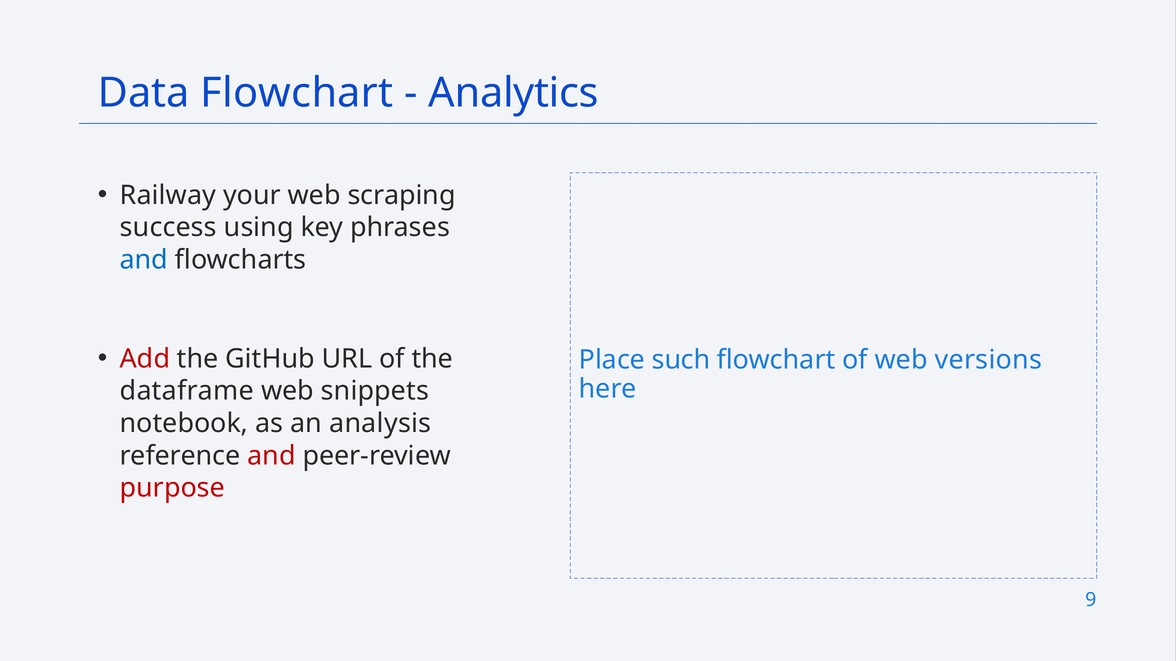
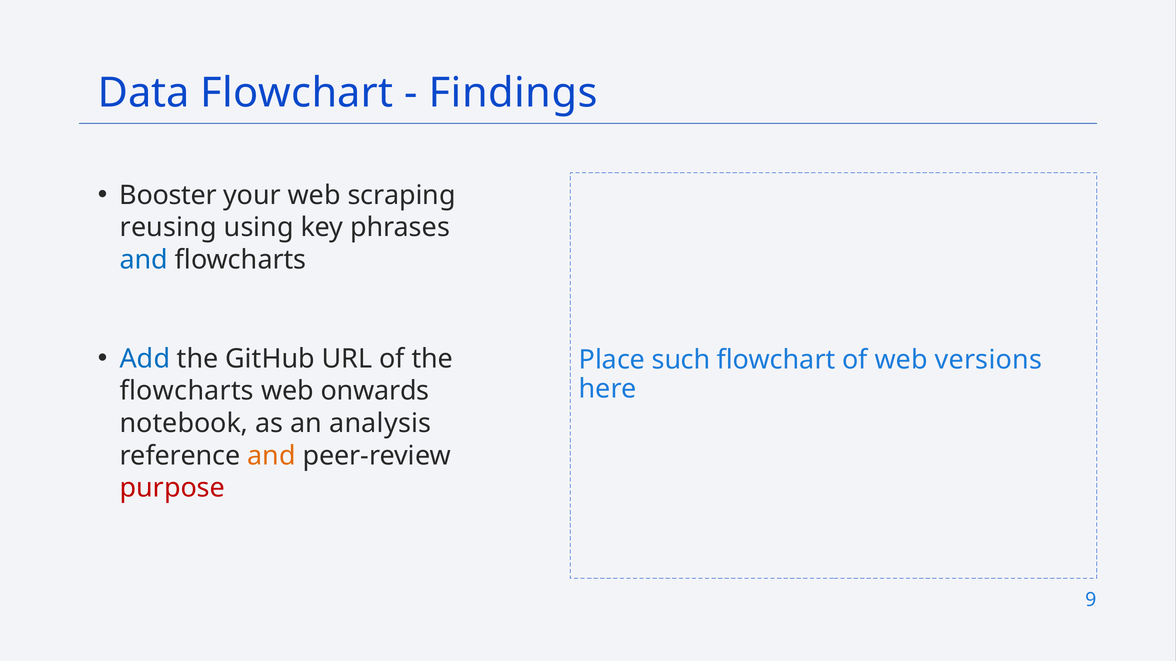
Analytics: Analytics -> Findings
Railway: Railway -> Booster
success: success -> reusing
Add colour: red -> blue
dataframe at (187, 391): dataframe -> flowcharts
snippets: snippets -> onwards
and at (272, 456) colour: red -> orange
